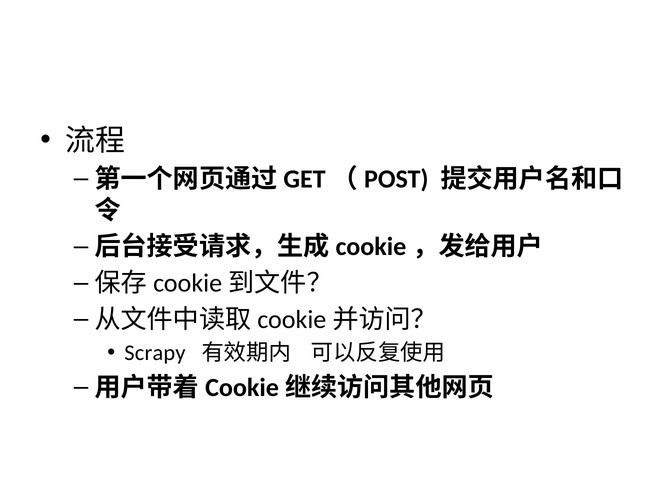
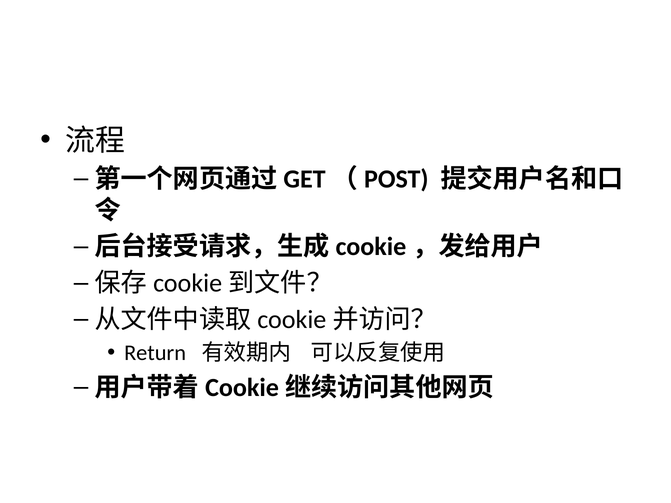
Scrapy: Scrapy -> Return
